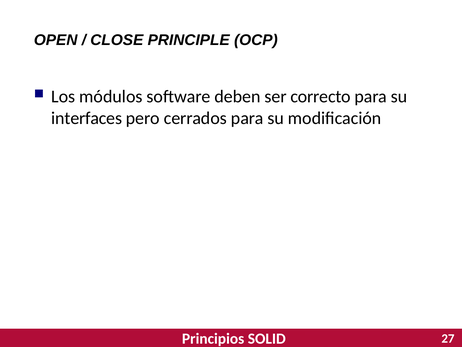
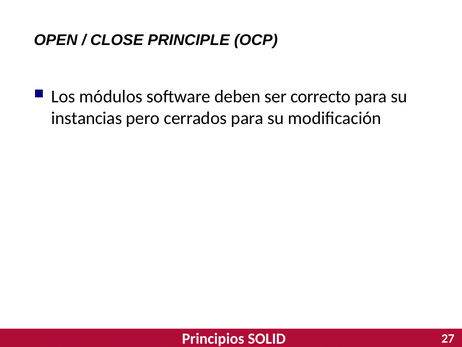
interfaces: interfaces -> instancias
